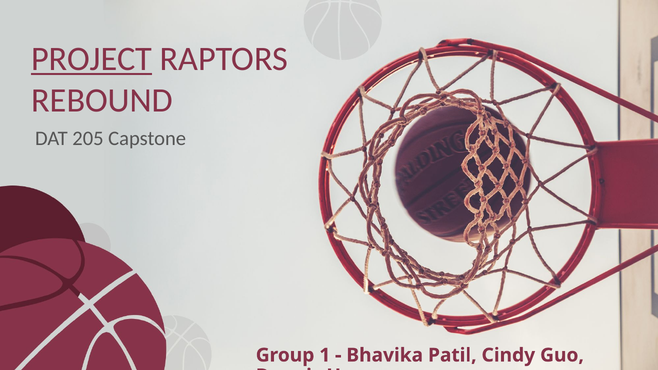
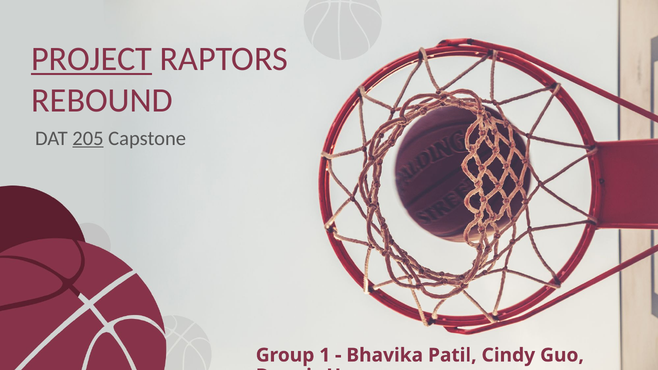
205 underline: none -> present
